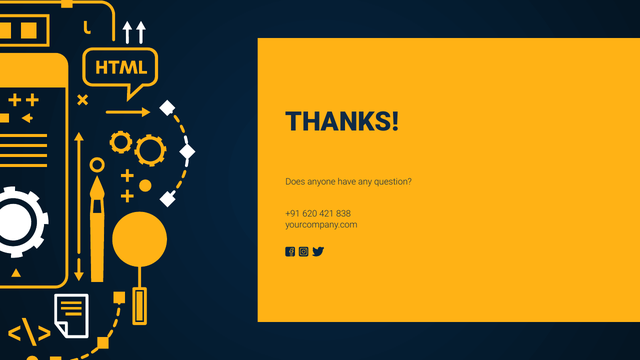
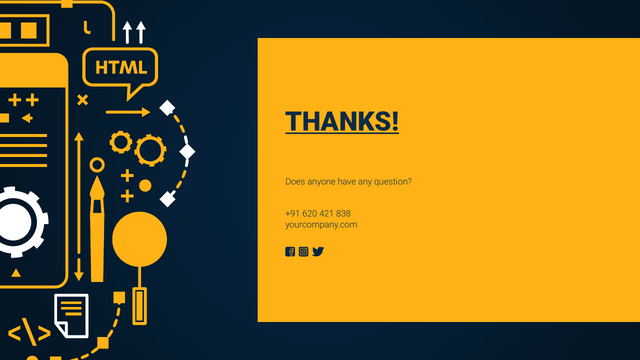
THANKS underline: none -> present
